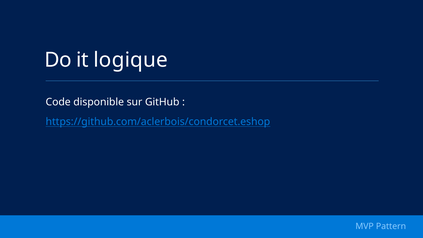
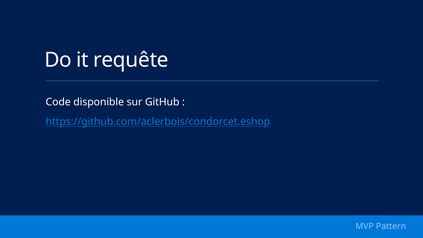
logique: logique -> requête
